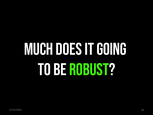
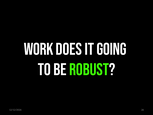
MUCH: MUCH -> WORK
